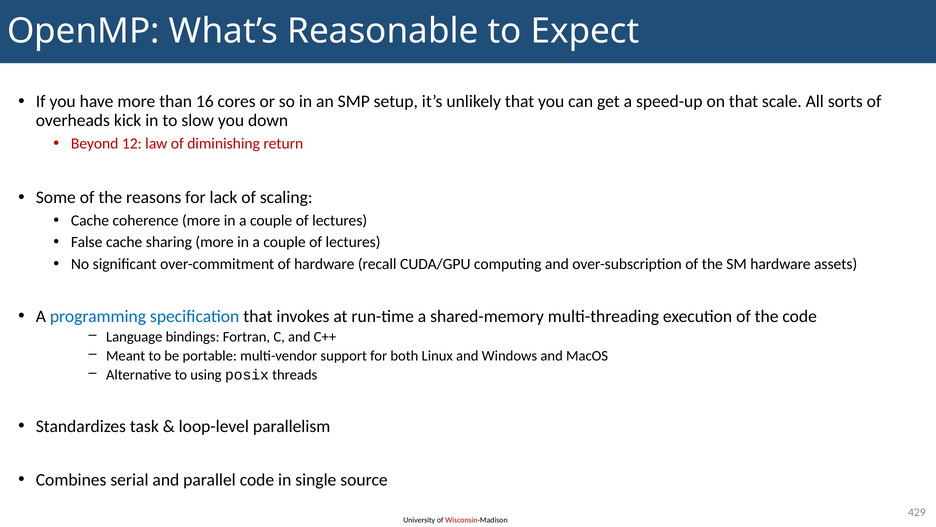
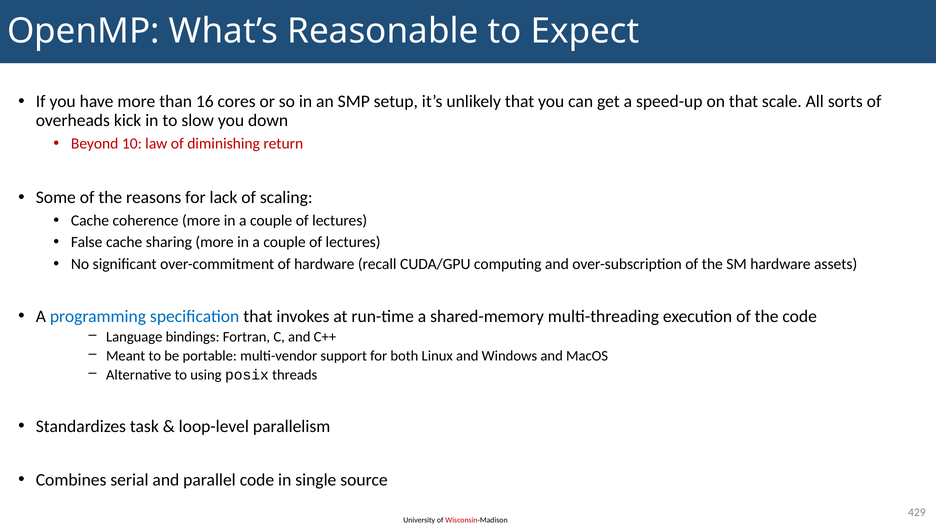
12: 12 -> 10
